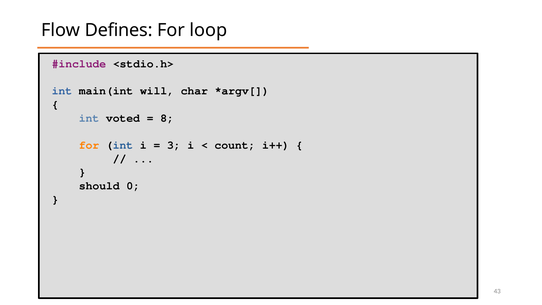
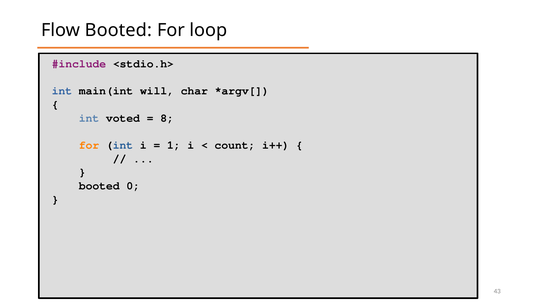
Flow Defines: Defines -> Booted
3: 3 -> 1
should at (99, 186): should -> booted
